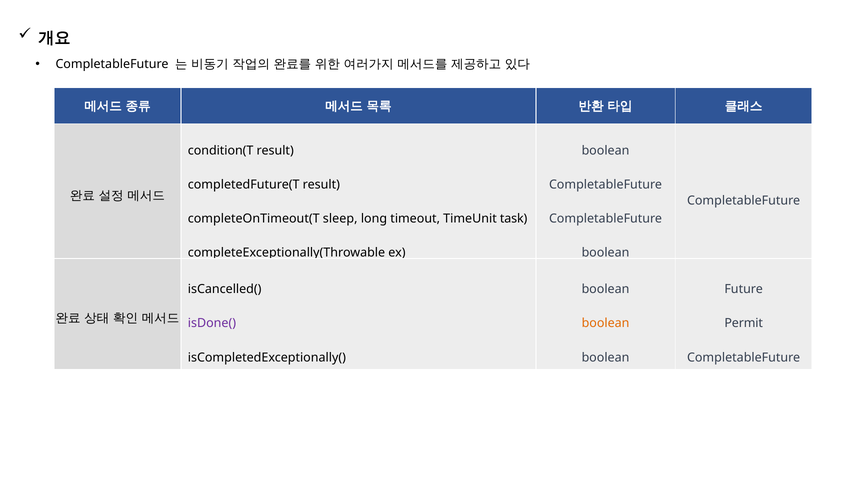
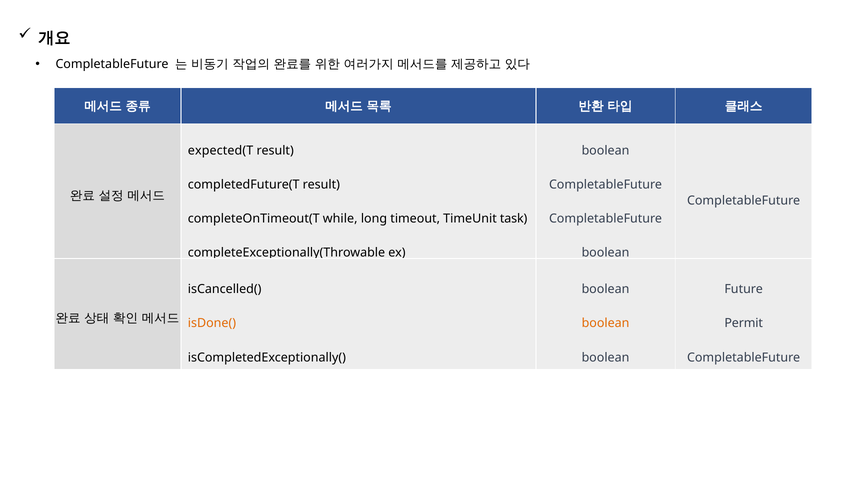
condition(T: condition(T -> expected(T
sleep: sleep -> while
isDone( colour: purple -> orange
